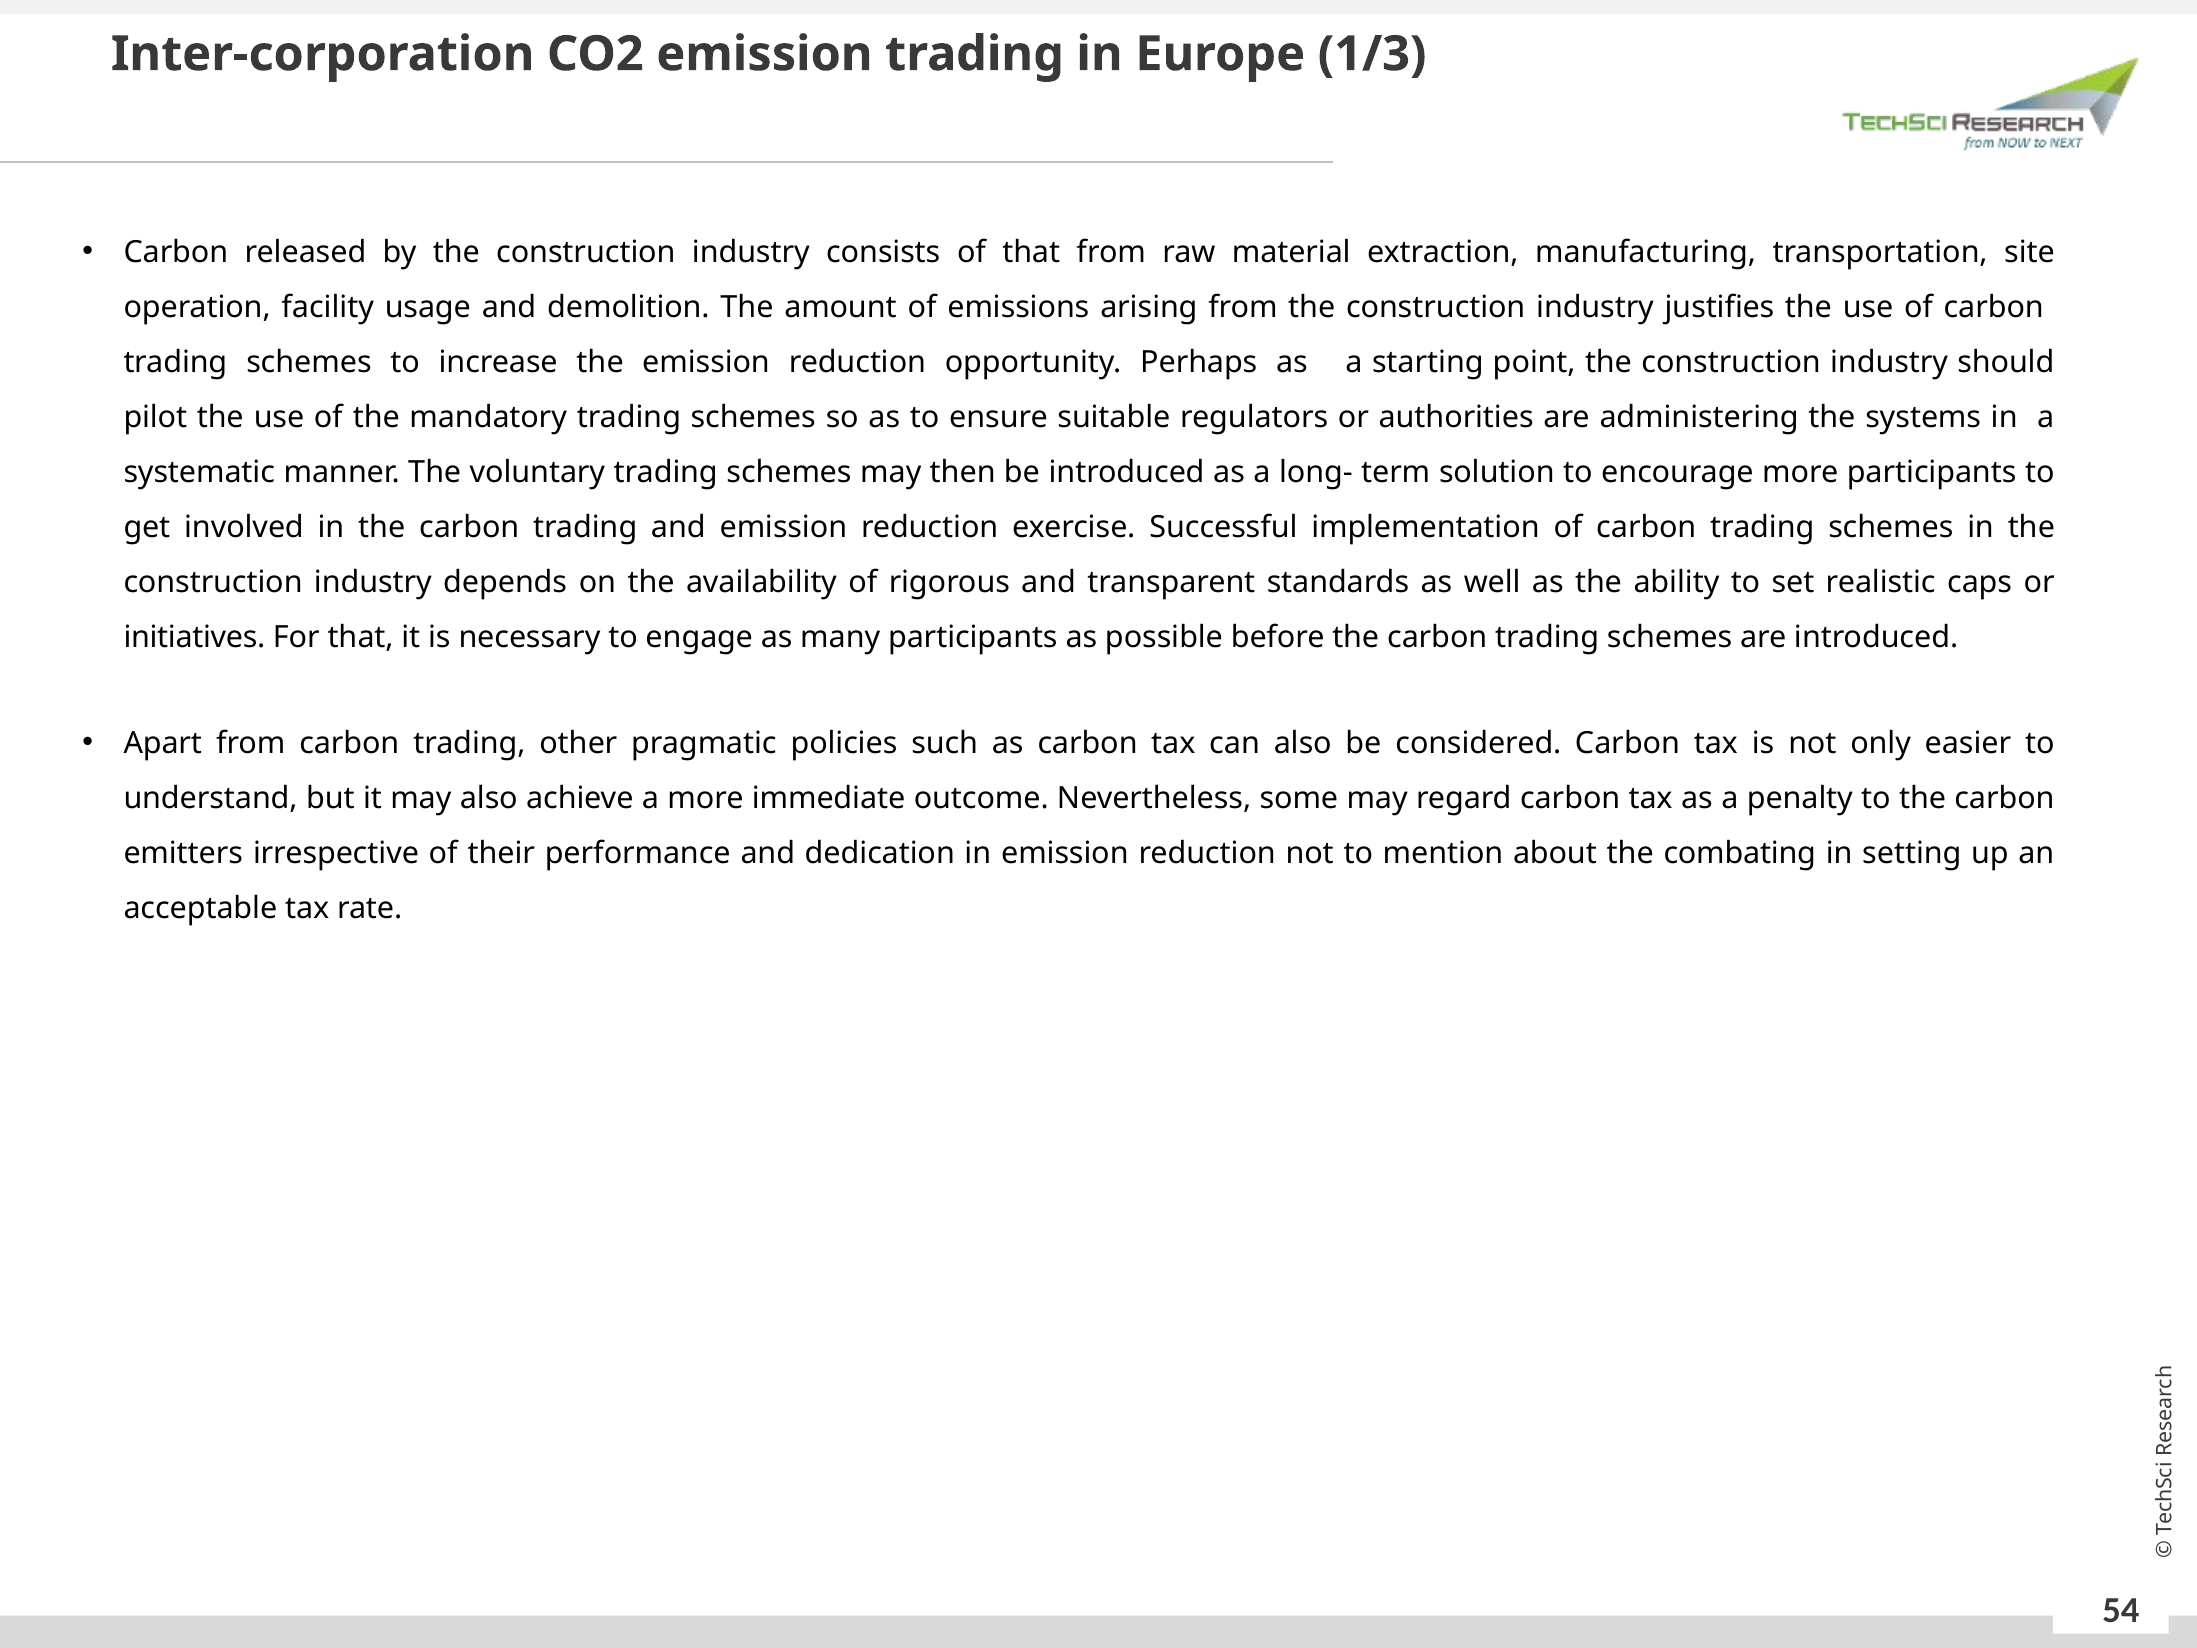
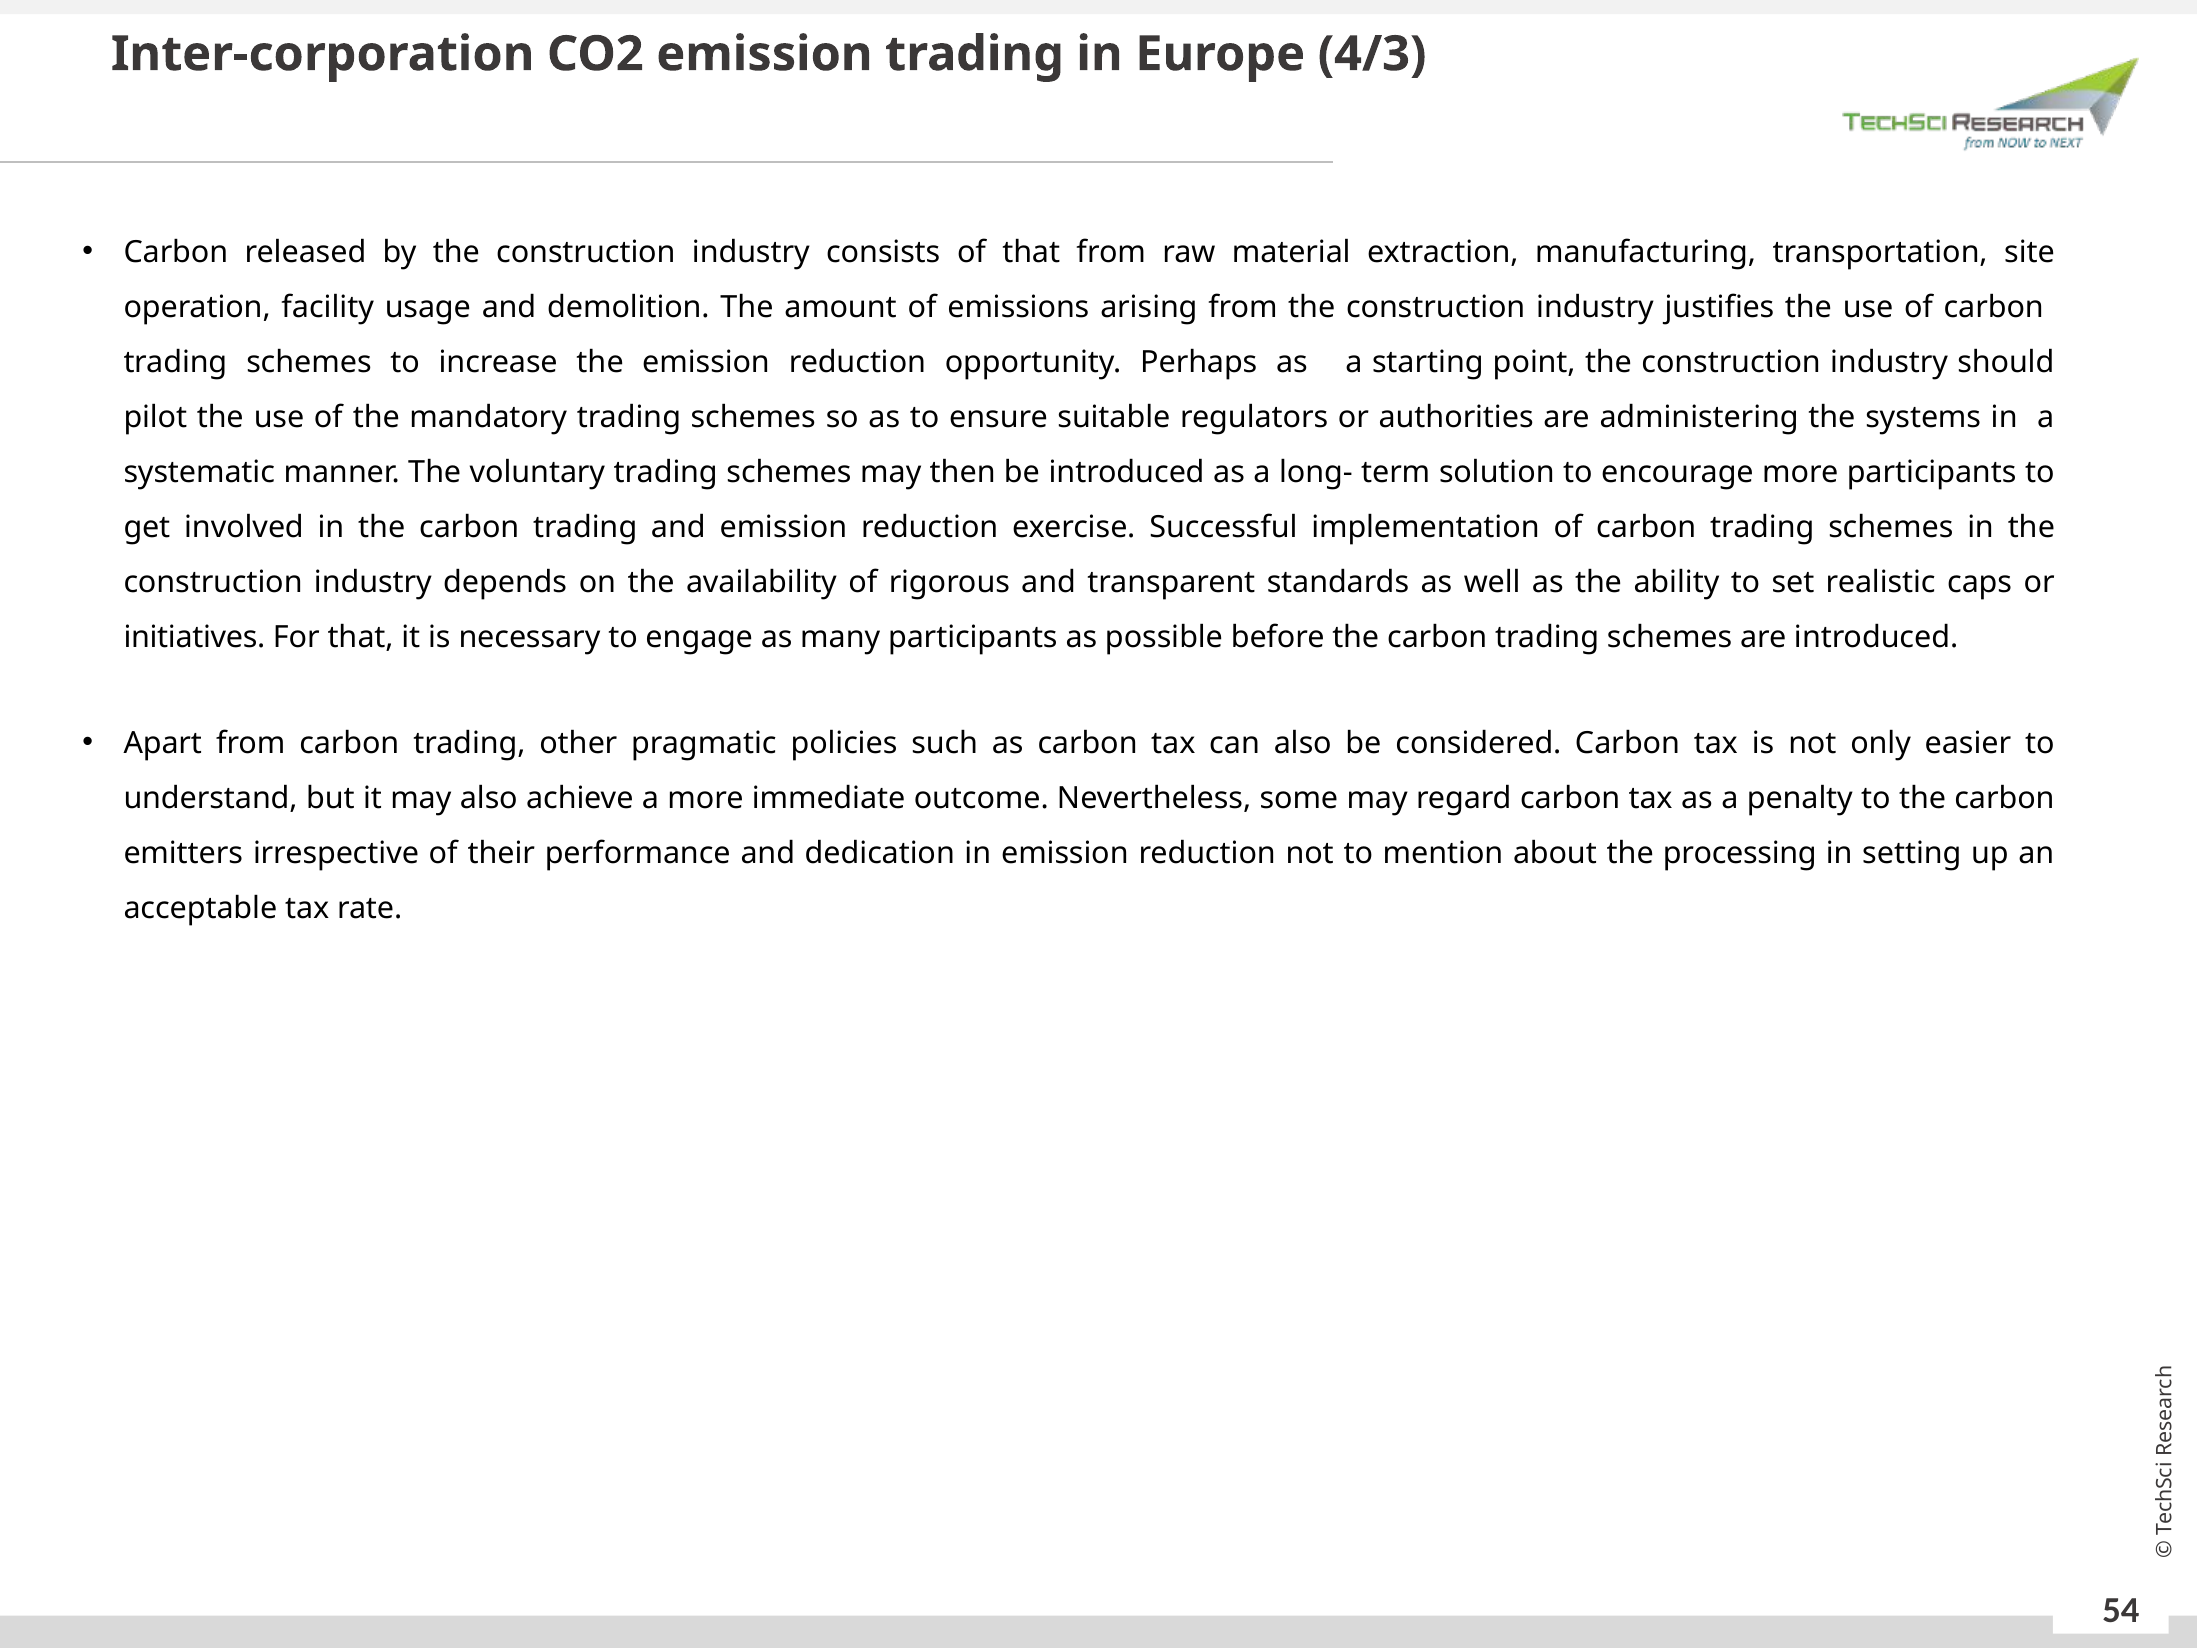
1/3: 1/3 -> 4/3
combating: combating -> processing
